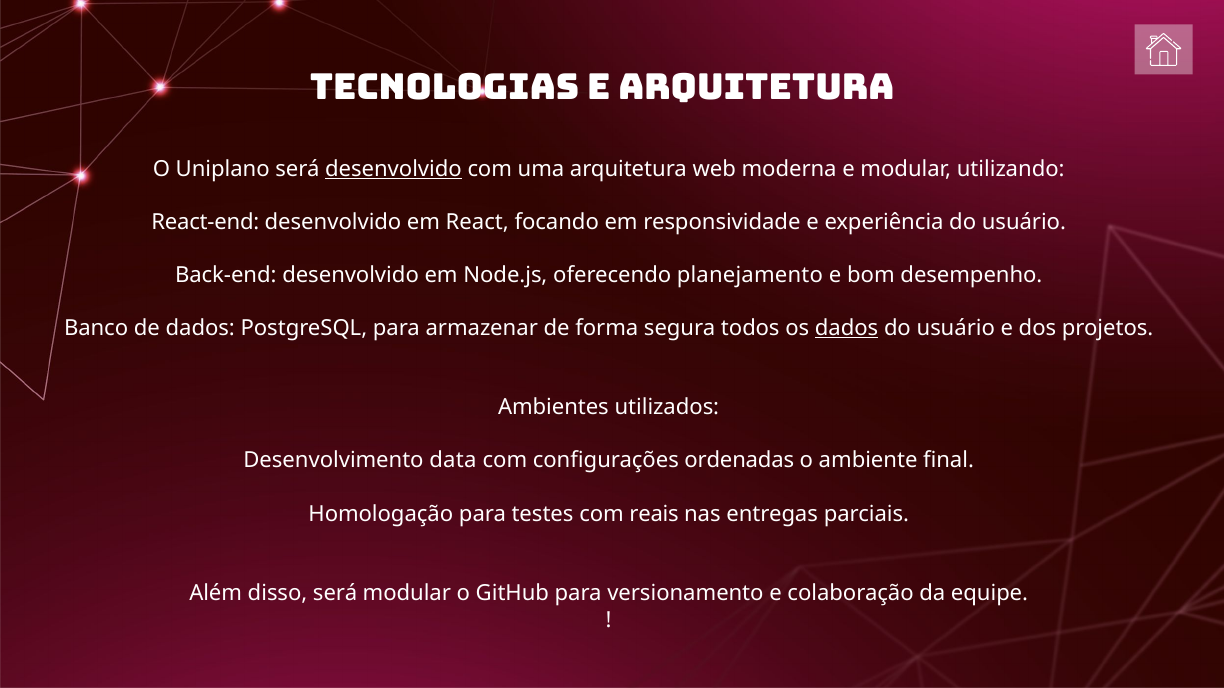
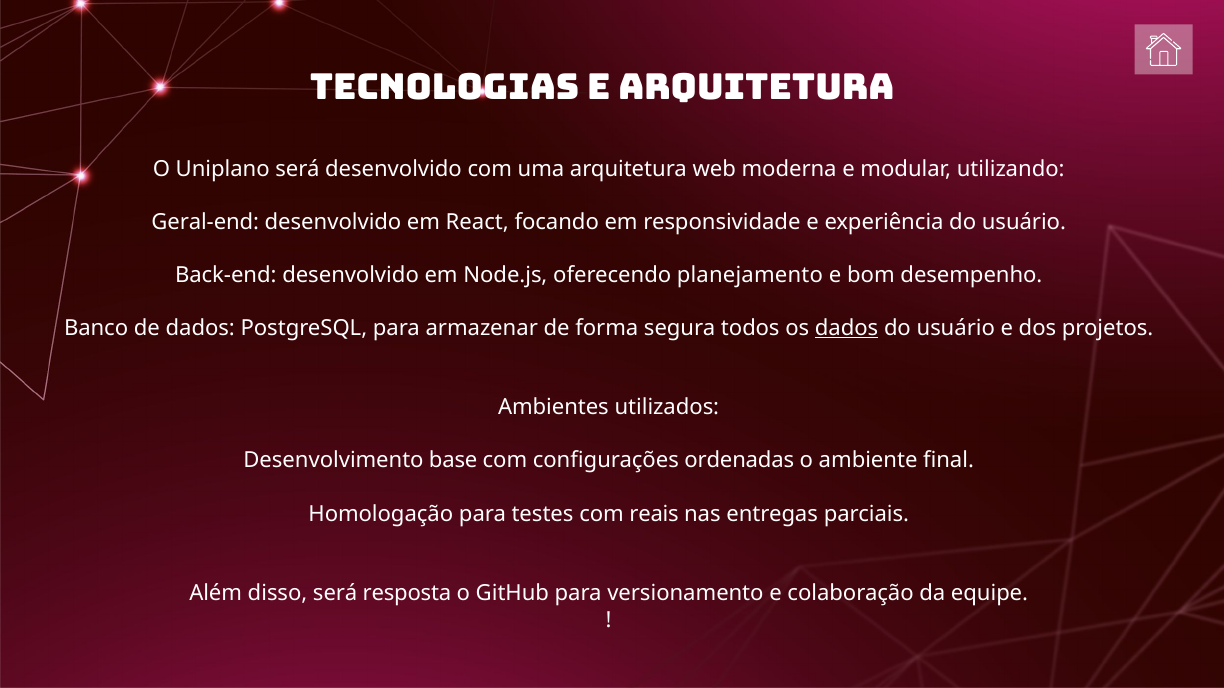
desenvolvido at (393, 169) underline: present -> none
React-end: React-end -> Geral-end
data: data -> base
será modular: modular -> resposta
